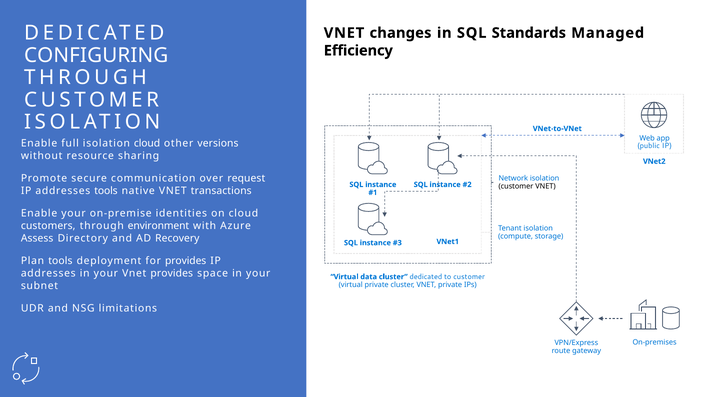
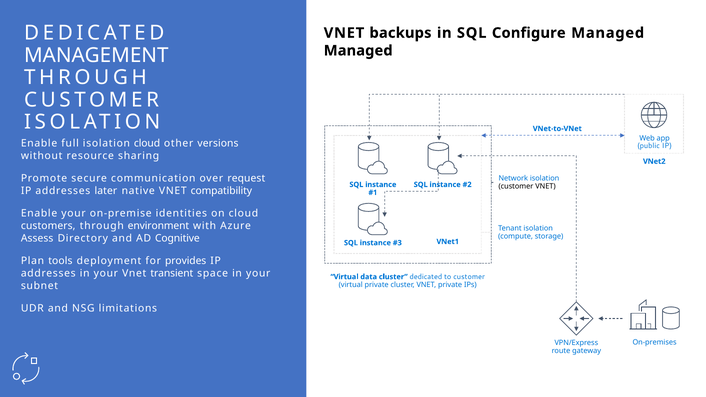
changes: changes -> backups
Standards: Standards -> Configure
Efficiency at (358, 51): Efficiency -> Managed
CONFIGURING: CONFIGURING -> MANAGEMENT
addresses tools: tools -> later
transactions: transactions -> compatibility
Recovery: Recovery -> Cognitive
Vnet provides: provides -> transient
